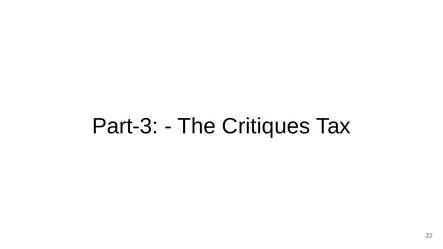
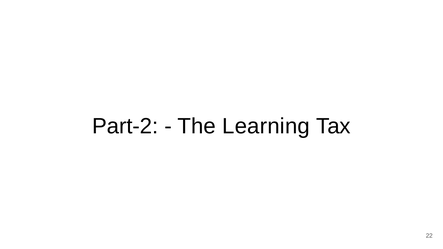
Part-3: Part-3 -> Part-2
Critiques: Critiques -> Learning
